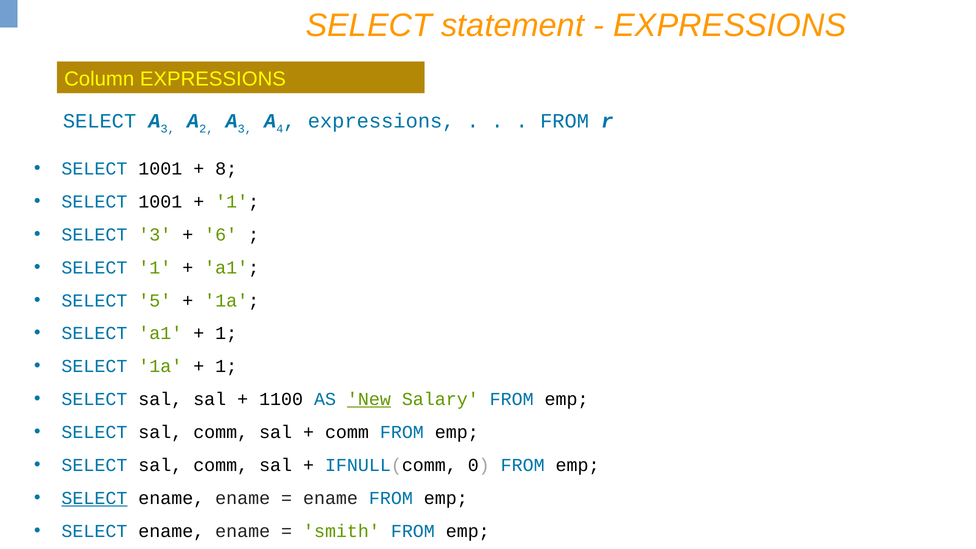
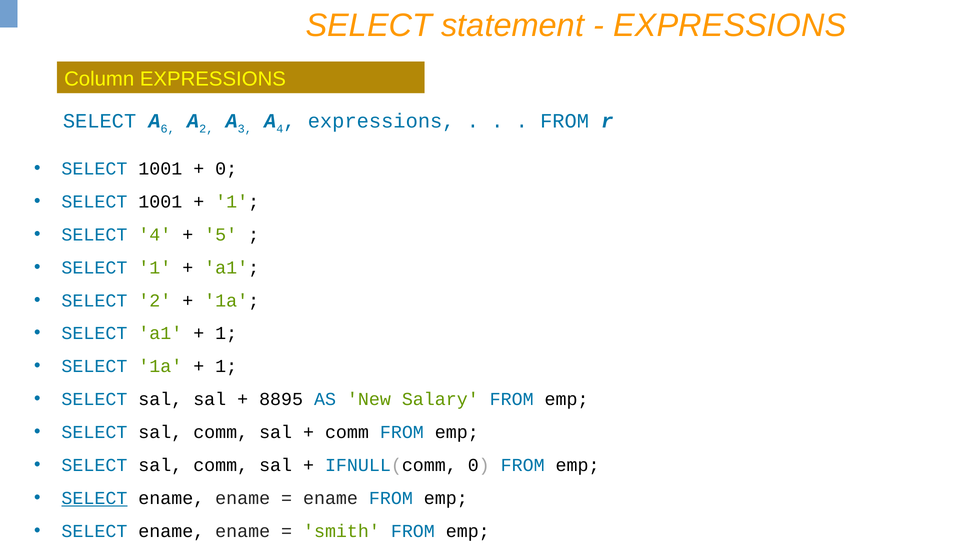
3 at (168, 129): 3 -> 6
8 at (226, 169): 8 -> 0
SELECT 3: 3 -> 4
6: 6 -> 5
SELECT 5: 5 -> 2
1100: 1100 -> 8895
New underline: present -> none
